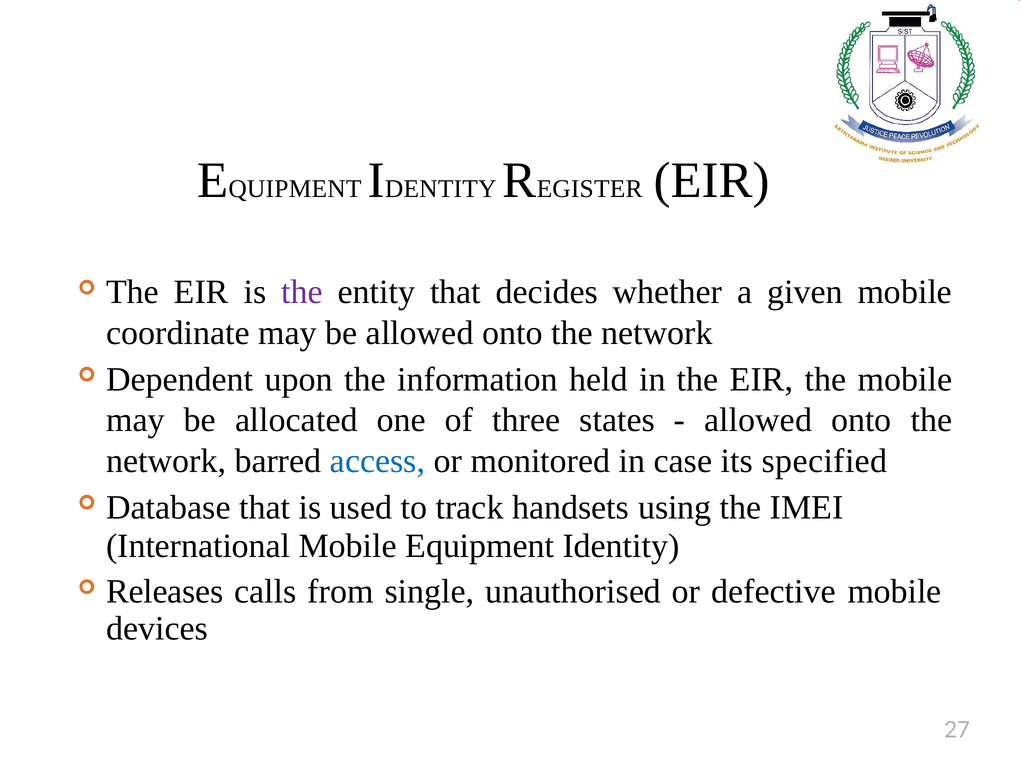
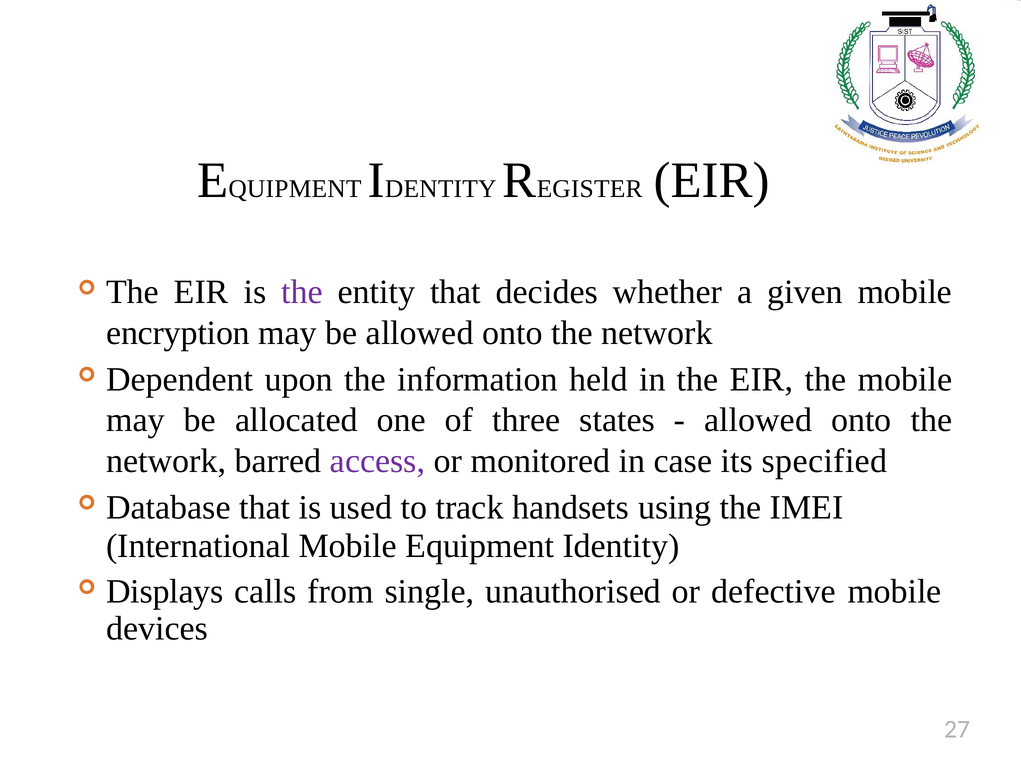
coordinate: coordinate -> encryption
access colour: blue -> purple
Releases: Releases -> Displays
